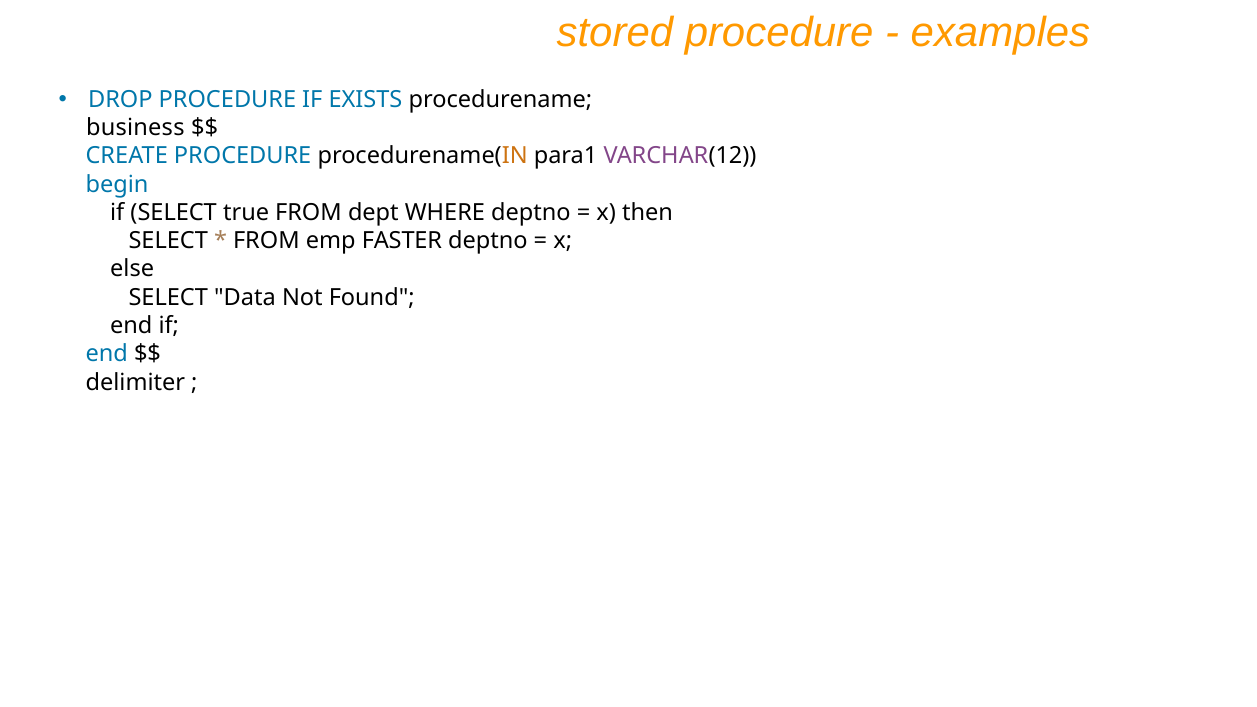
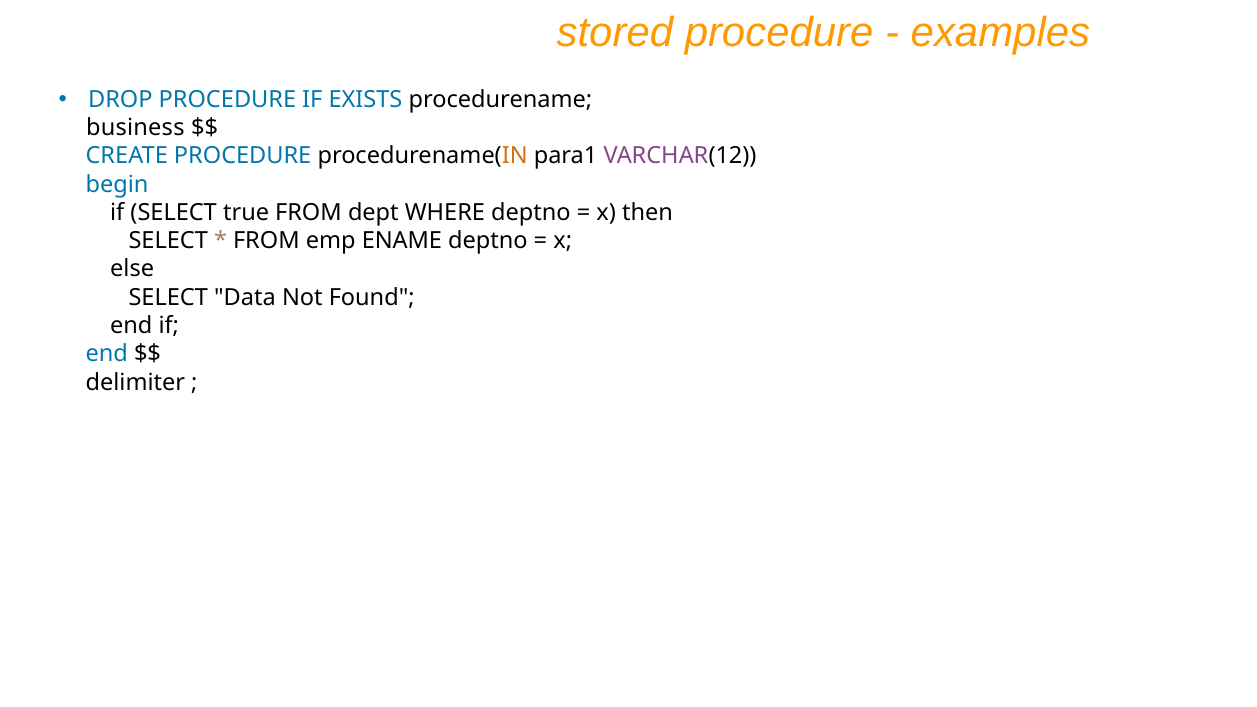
FASTER: FASTER -> ENAME
